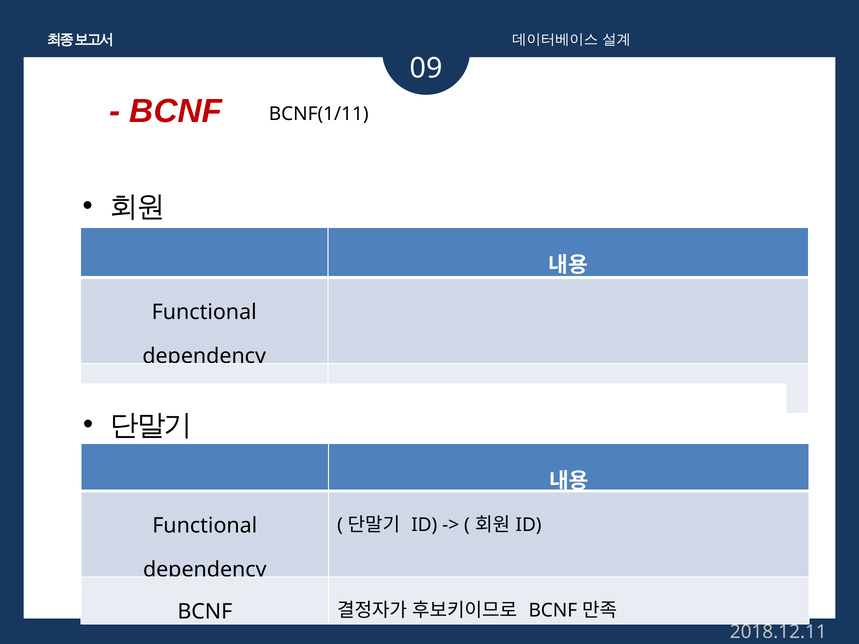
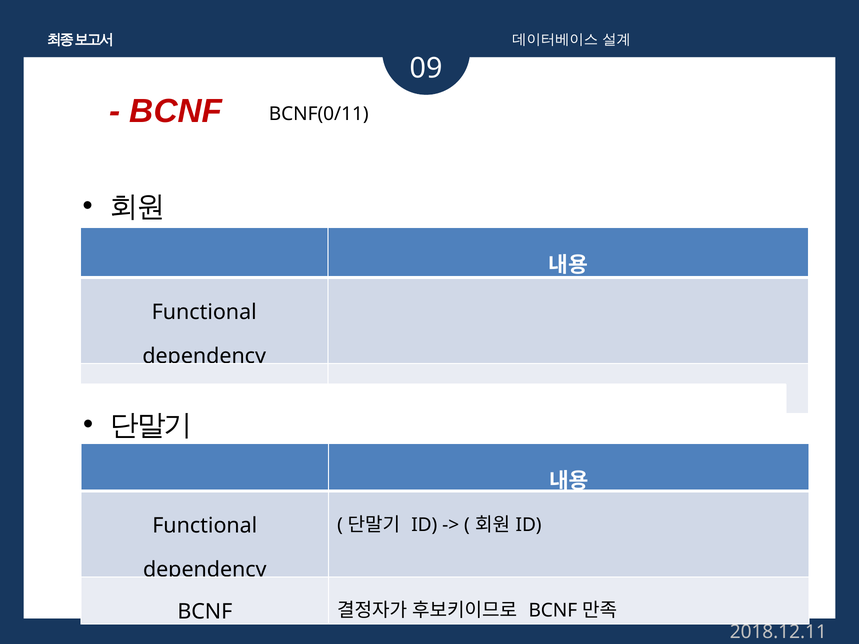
BCNF(1/11: BCNF(1/11 -> BCNF(0/11
